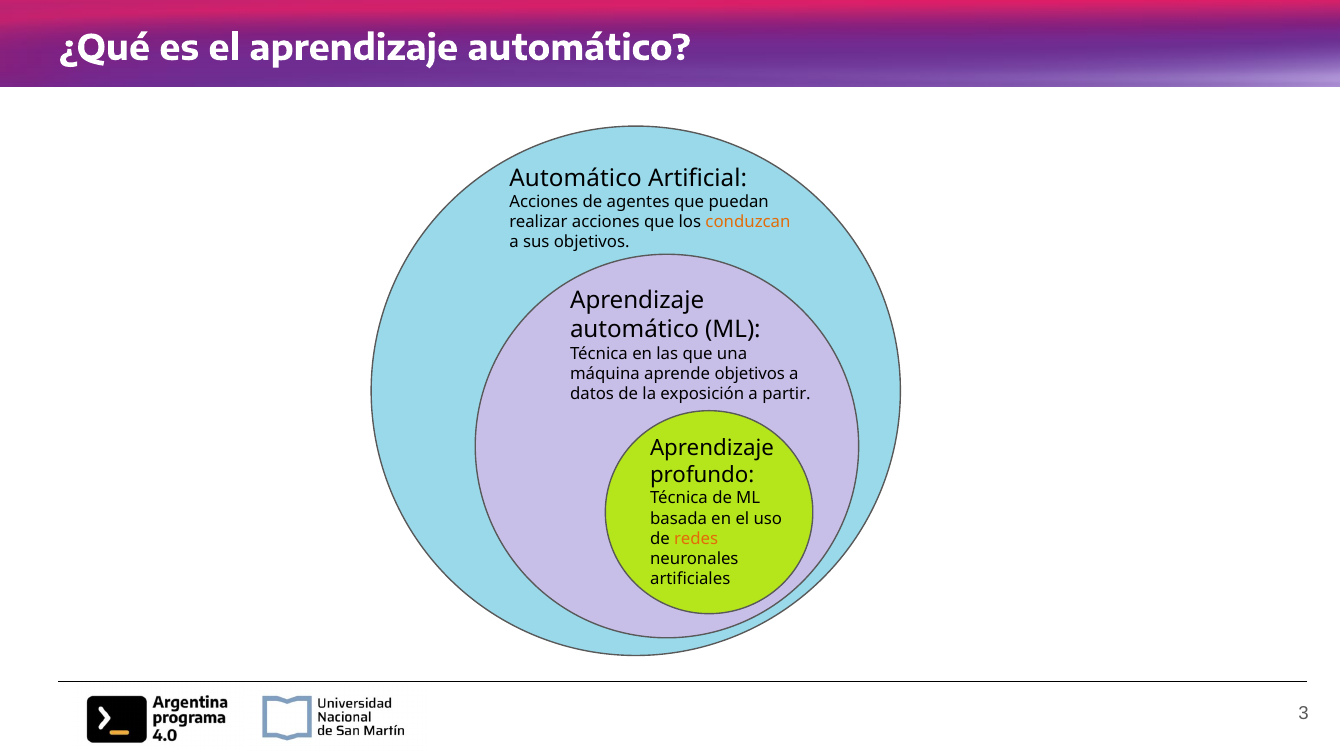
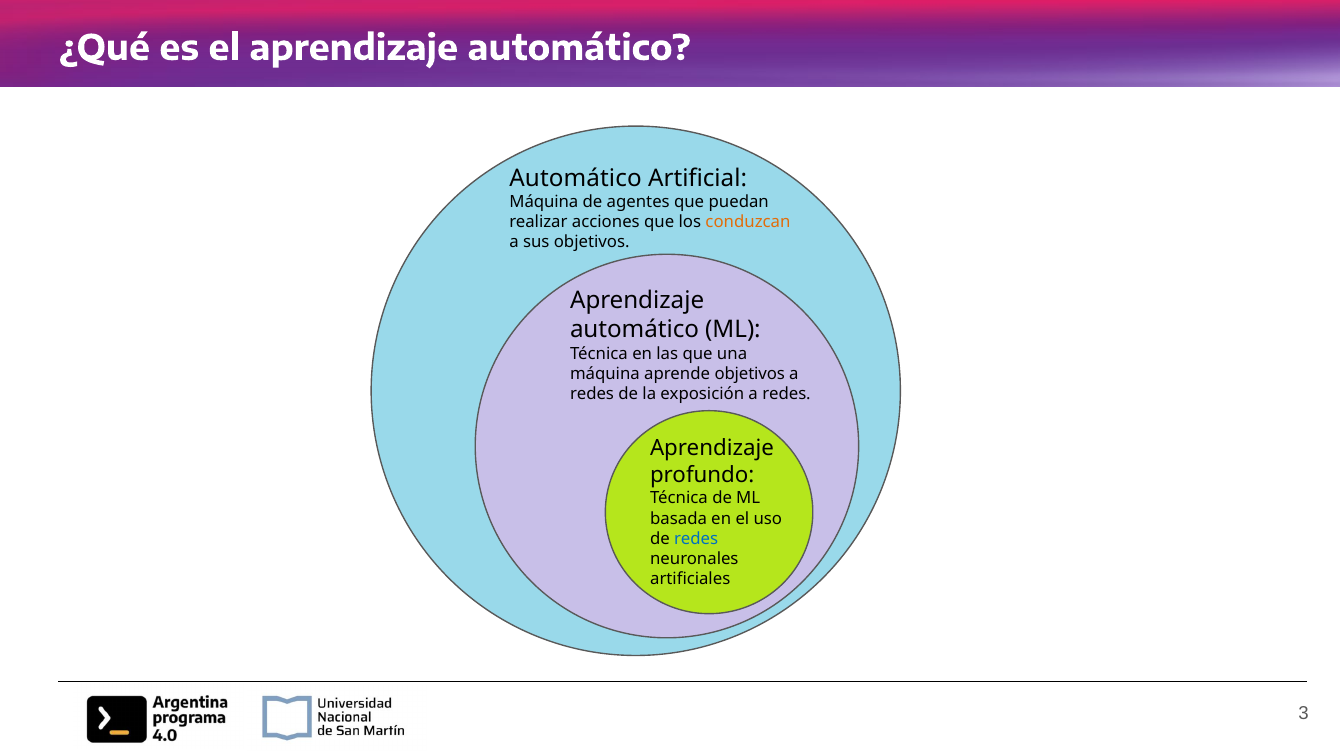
Acciones at (544, 202): Acciones -> Máquina
datos at (592, 394): datos -> redes
exposición a partir: partir -> redes
redes at (696, 539) colour: orange -> blue
